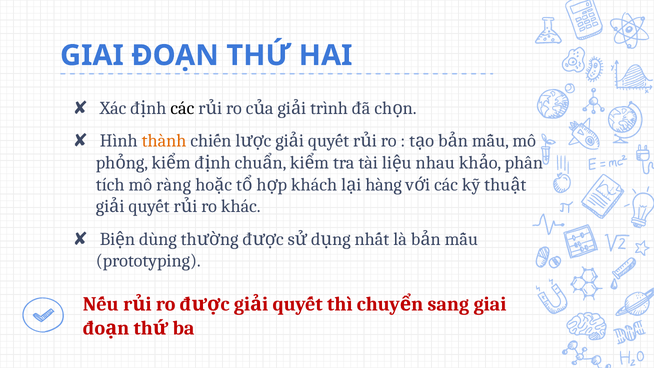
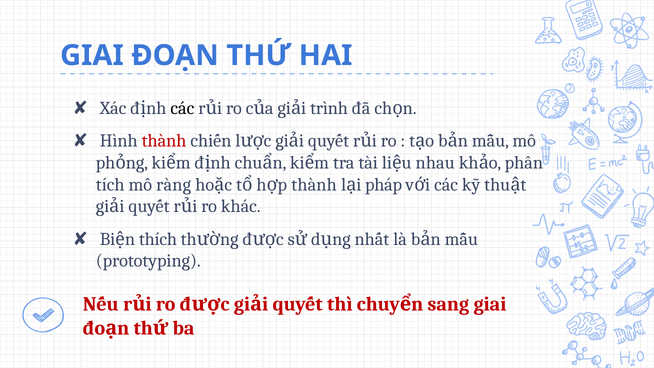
thành at (164, 141) colour: orange -> red
khách at (314, 184): khách -> thành
hàng: hàng -> pháp
dùng: dùng -> thích
